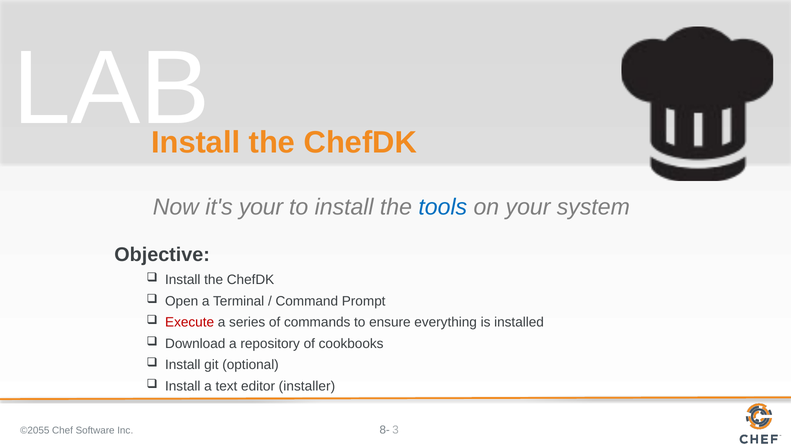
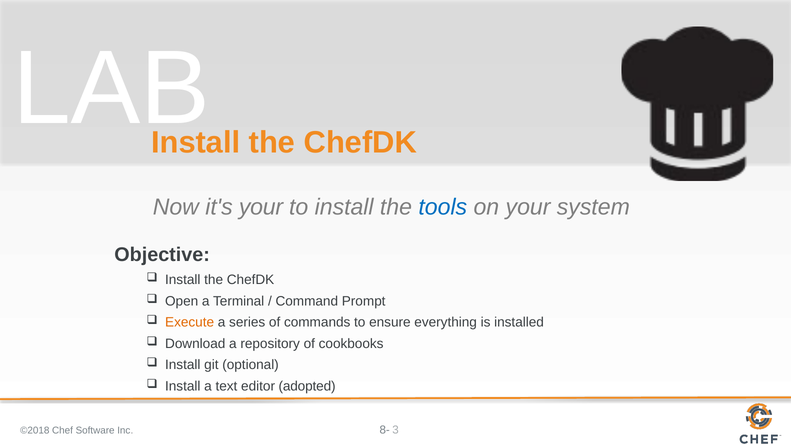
Execute colour: red -> orange
installer: installer -> adopted
©2055: ©2055 -> ©2018
